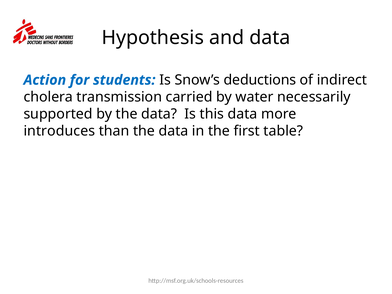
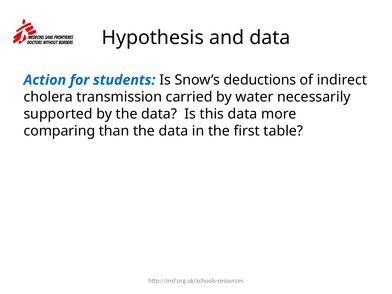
introduces: introduces -> comparing
